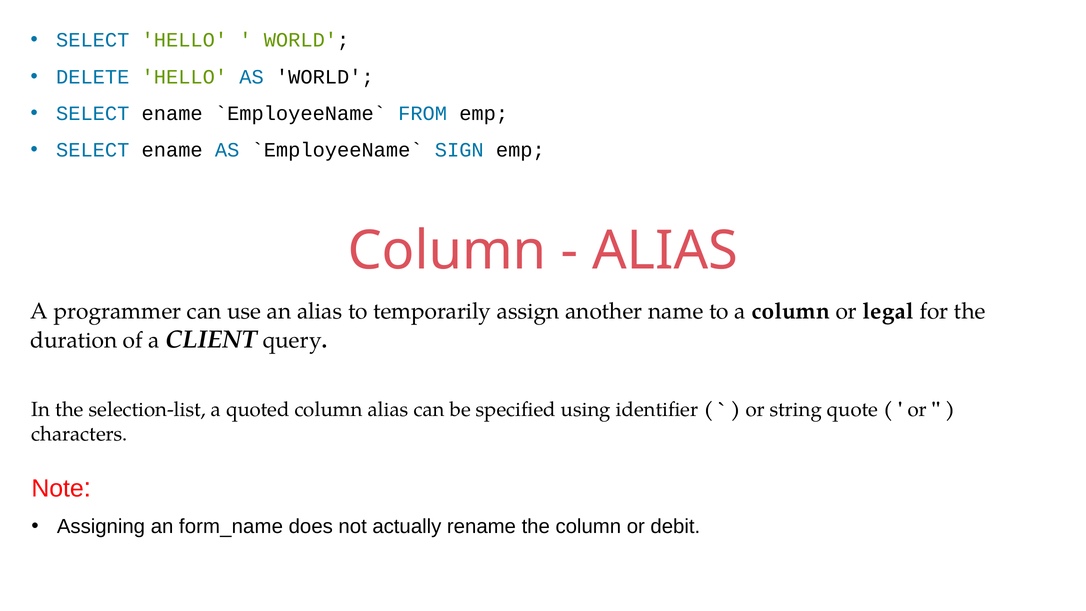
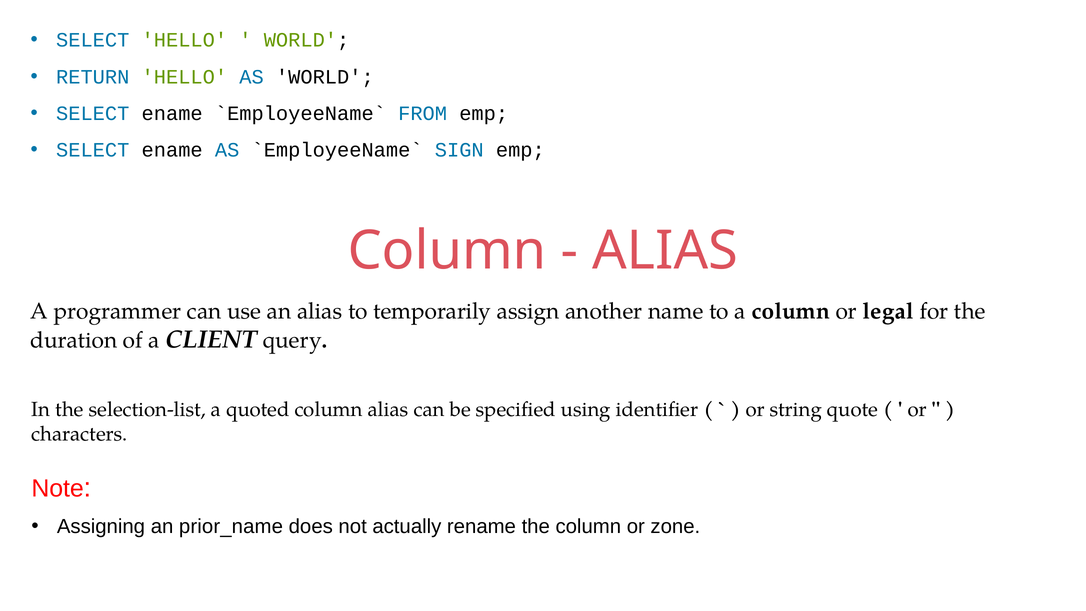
DELETE: DELETE -> RETURN
form_name: form_name -> prior_name
debit: debit -> zone
